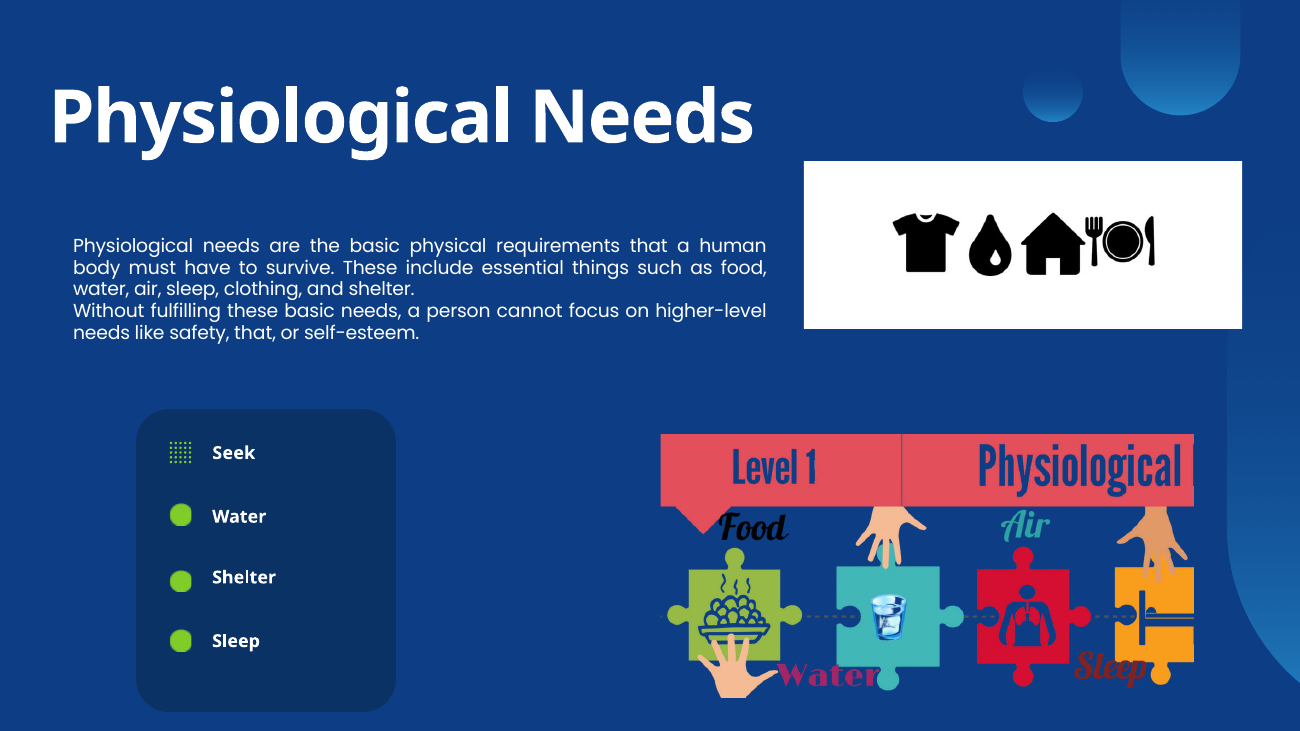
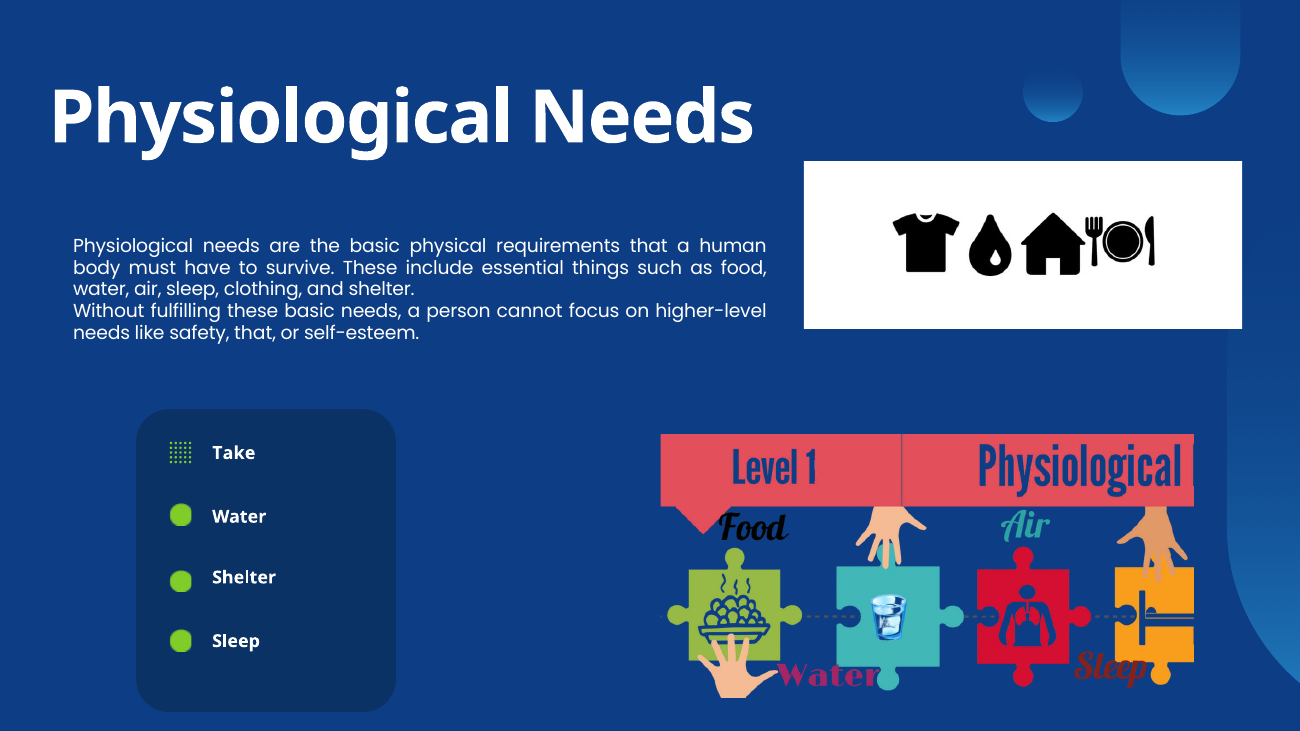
Seek: Seek -> Take
